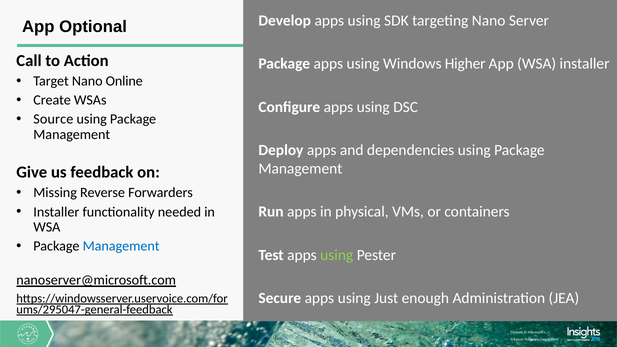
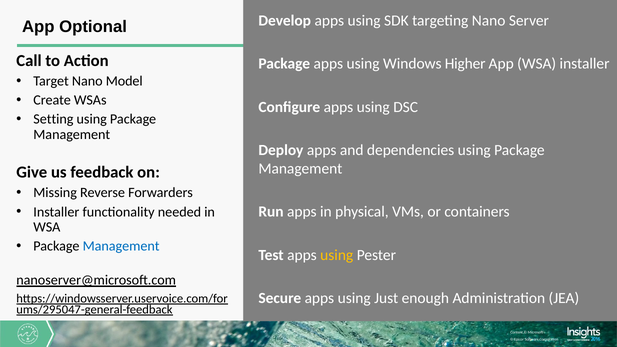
Online: Online -> Model
Source: Source -> Setting
using at (337, 255) colour: light green -> yellow
